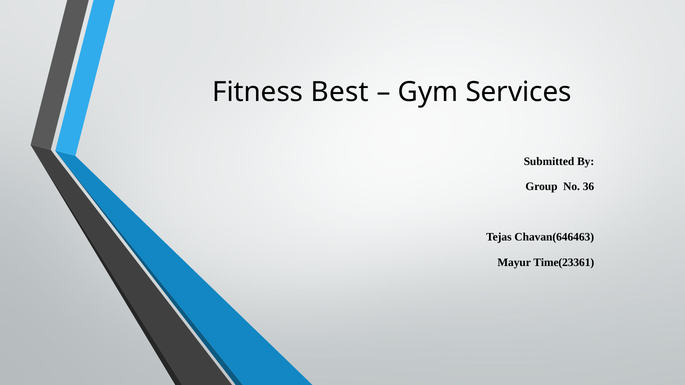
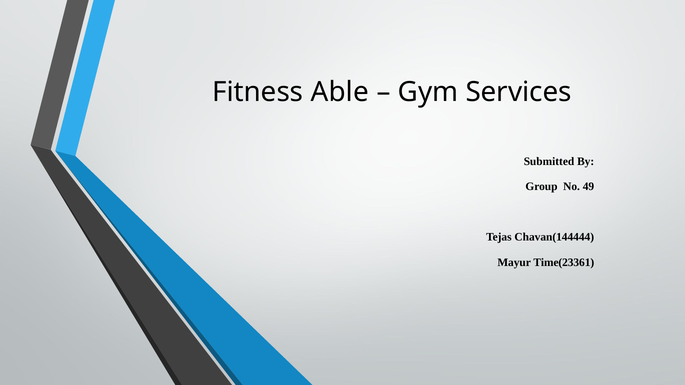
Best: Best -> Able
36: 36 -> 49
Chavan(646463: Chavan(646463 -> Chavan(144444
